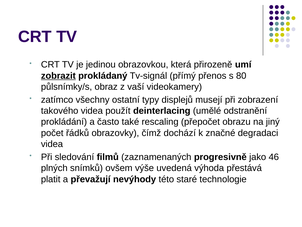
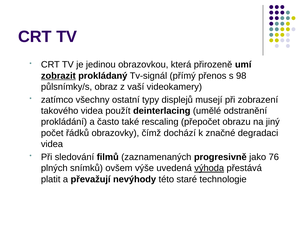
80: 80 -> 98
46: 46 -> 76
výhoda underline: none -> present
